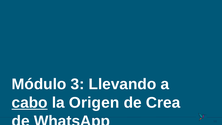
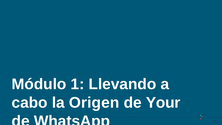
3: 3 -> 1
cabo underline: present -> none
Crea: Crea -> Your
